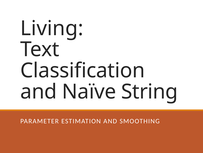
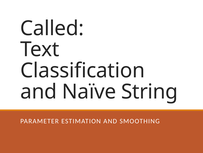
Living: Living -> Called
